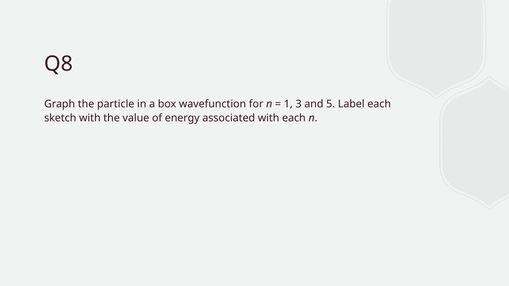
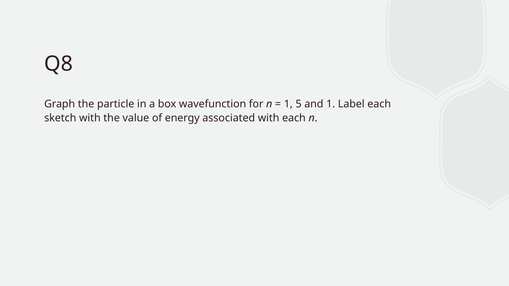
3: 3 -> 5
and 5: 5 -> 1
